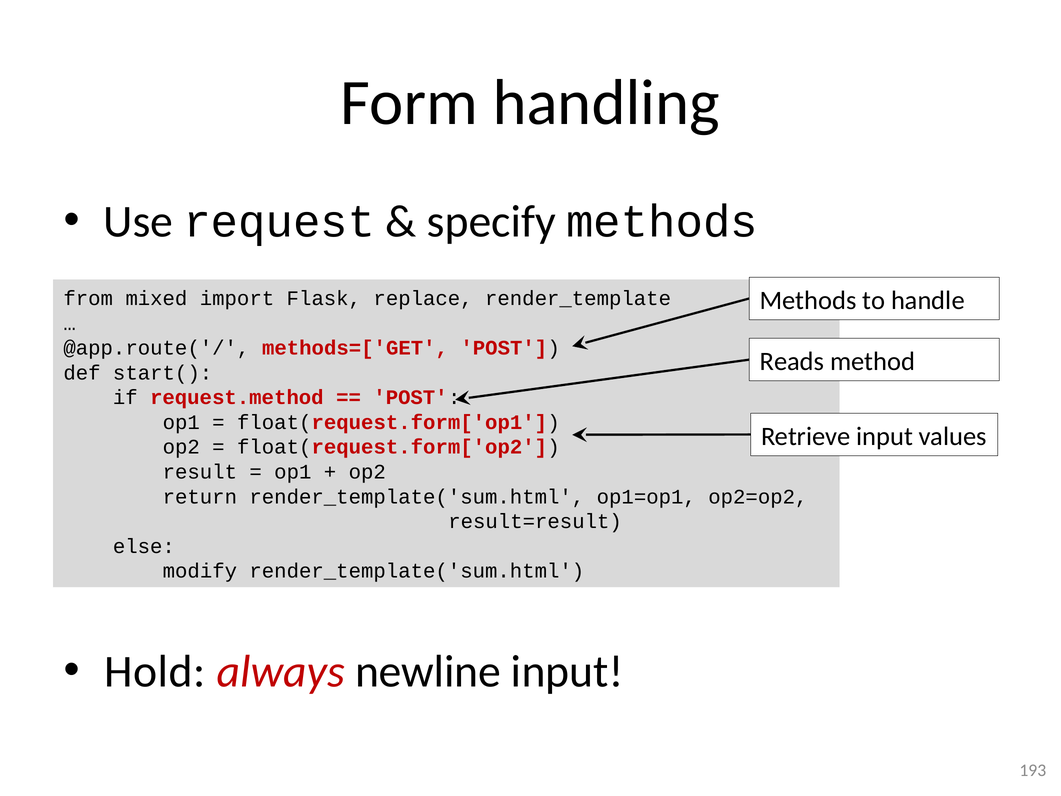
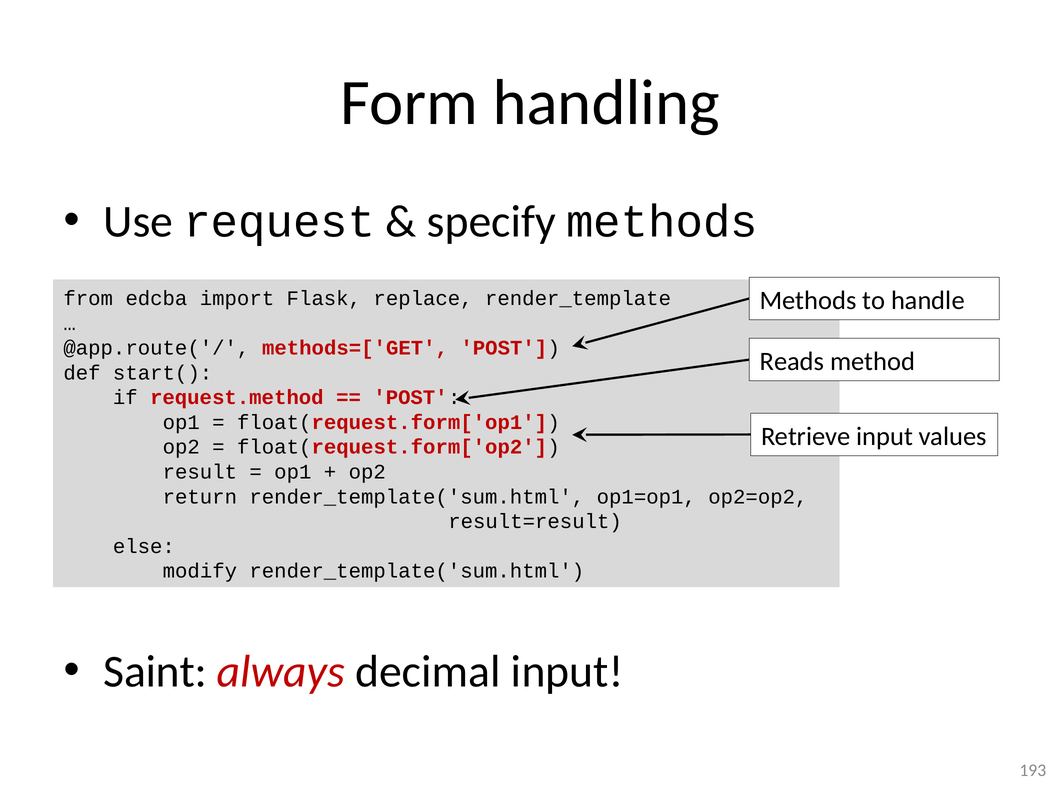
mixed: mixed -> edcba
Hold: Hold -> Saint
newline: newline -> decimal
